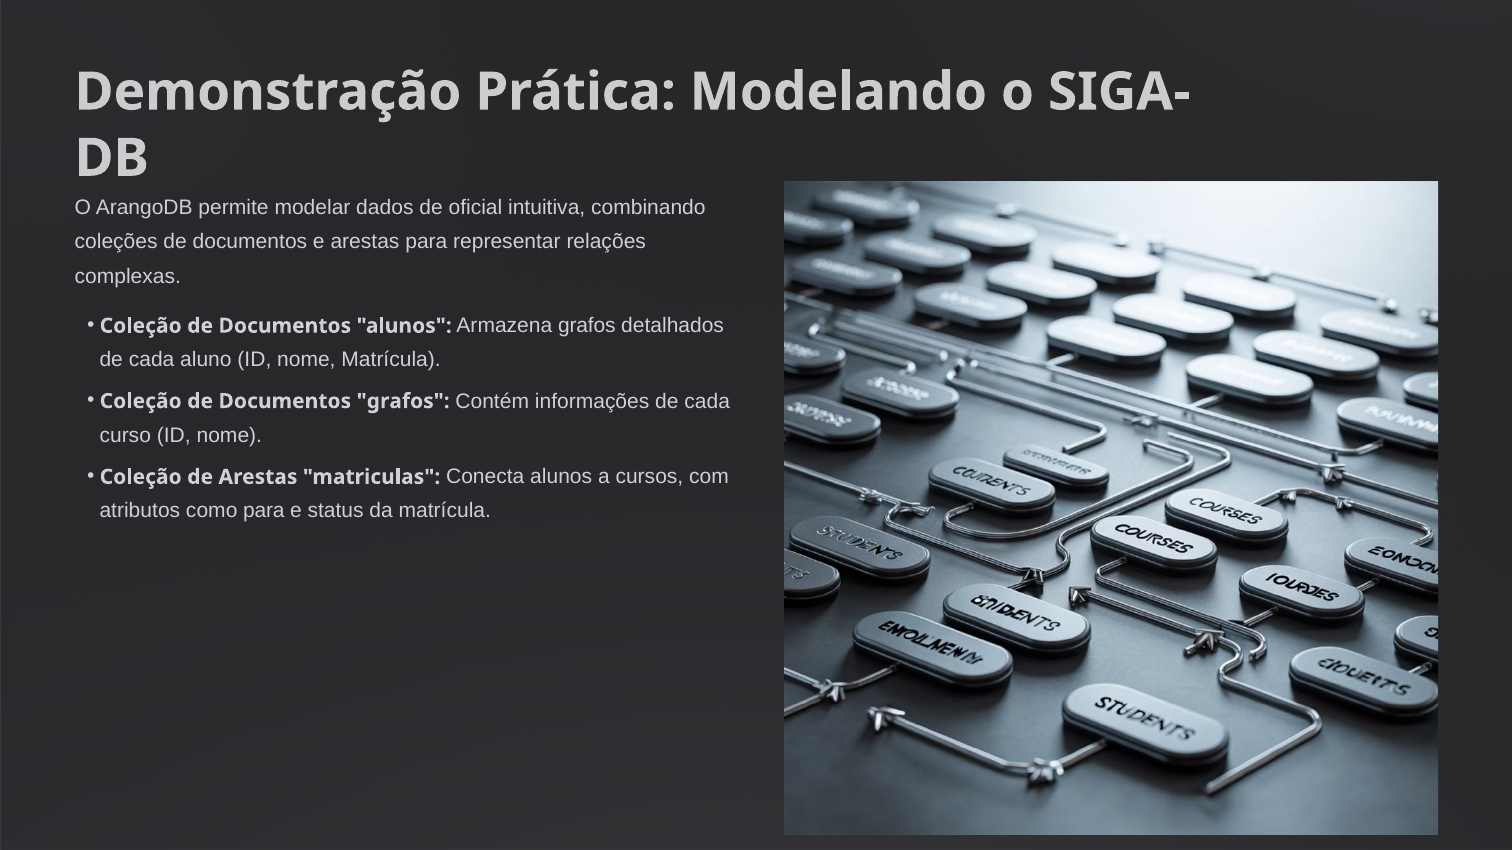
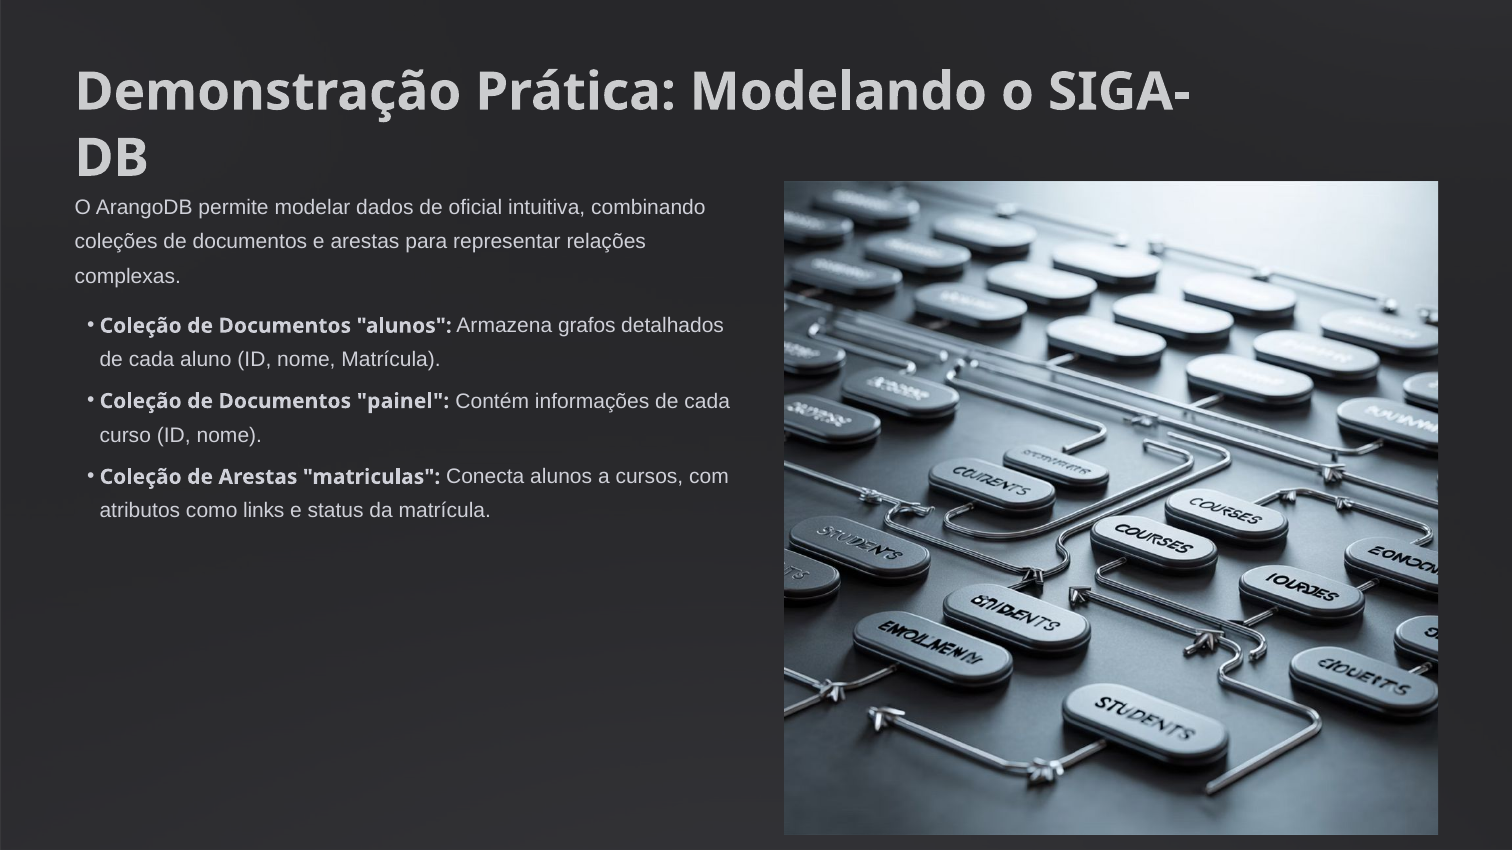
Documentos grafos: grafos -> painel
como para: para -> links
